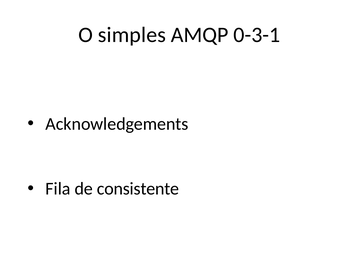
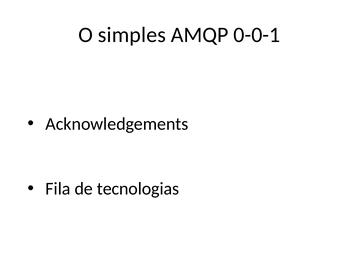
0-3-1: 0-3-1 -> 0-0-1
consistente: consistente -> tecnologias
